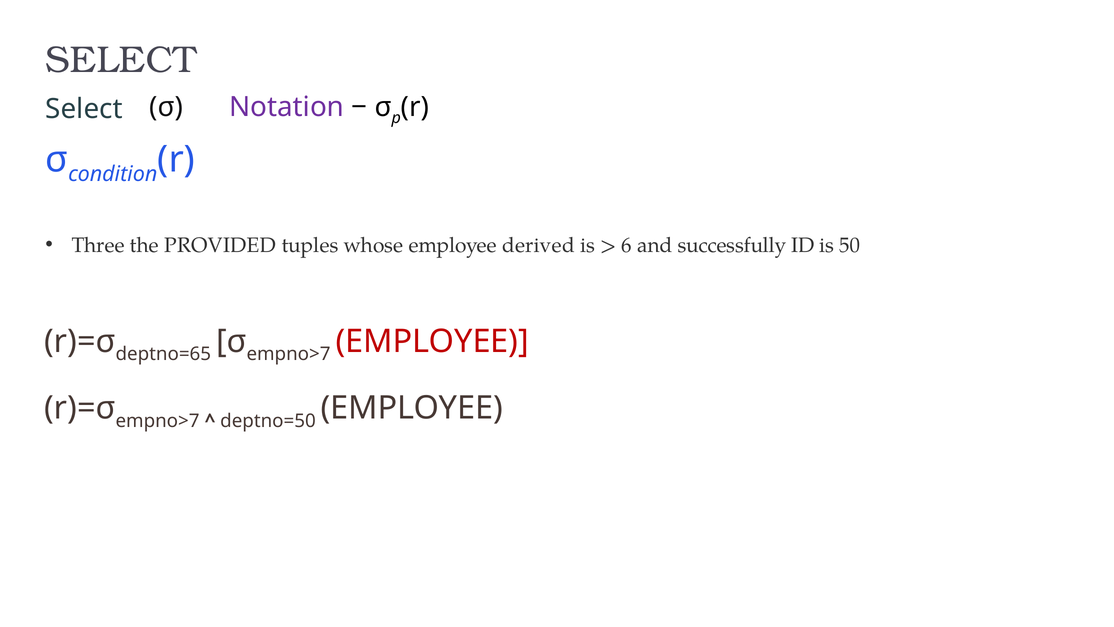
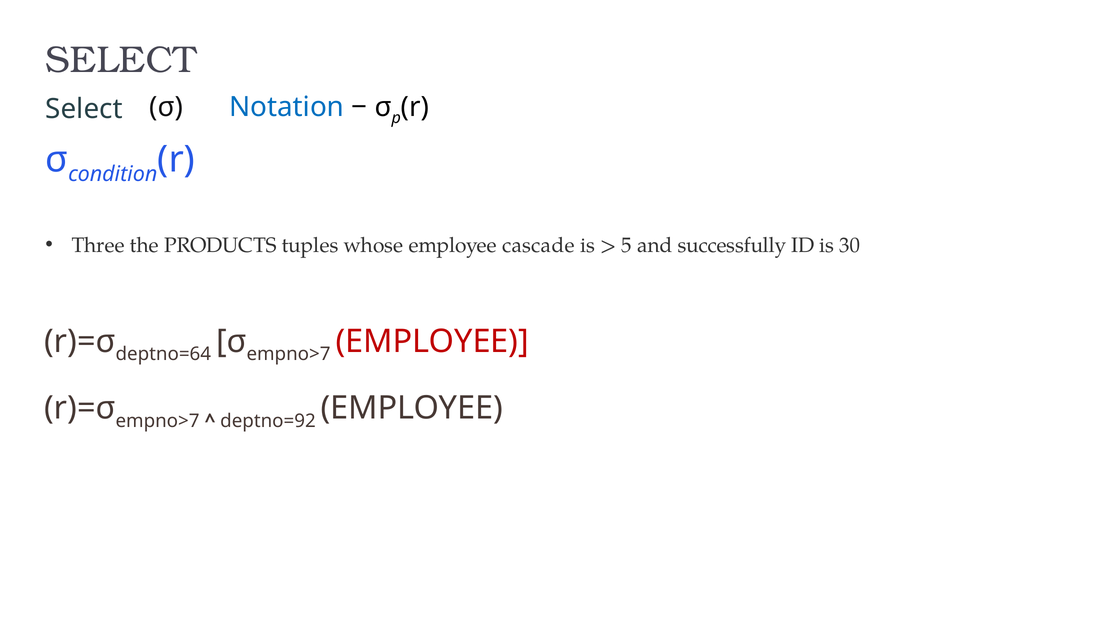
Notation colour: purple -> blue
PROVIDED: PROVIDED -> PRODUCTS
derived: derived -> cascade
6: 6 -> 5
50: 50 -> 30
deptno=65: deptno=65 -> deptno=64
deptno=50: deptno=50 -> deptno=92
